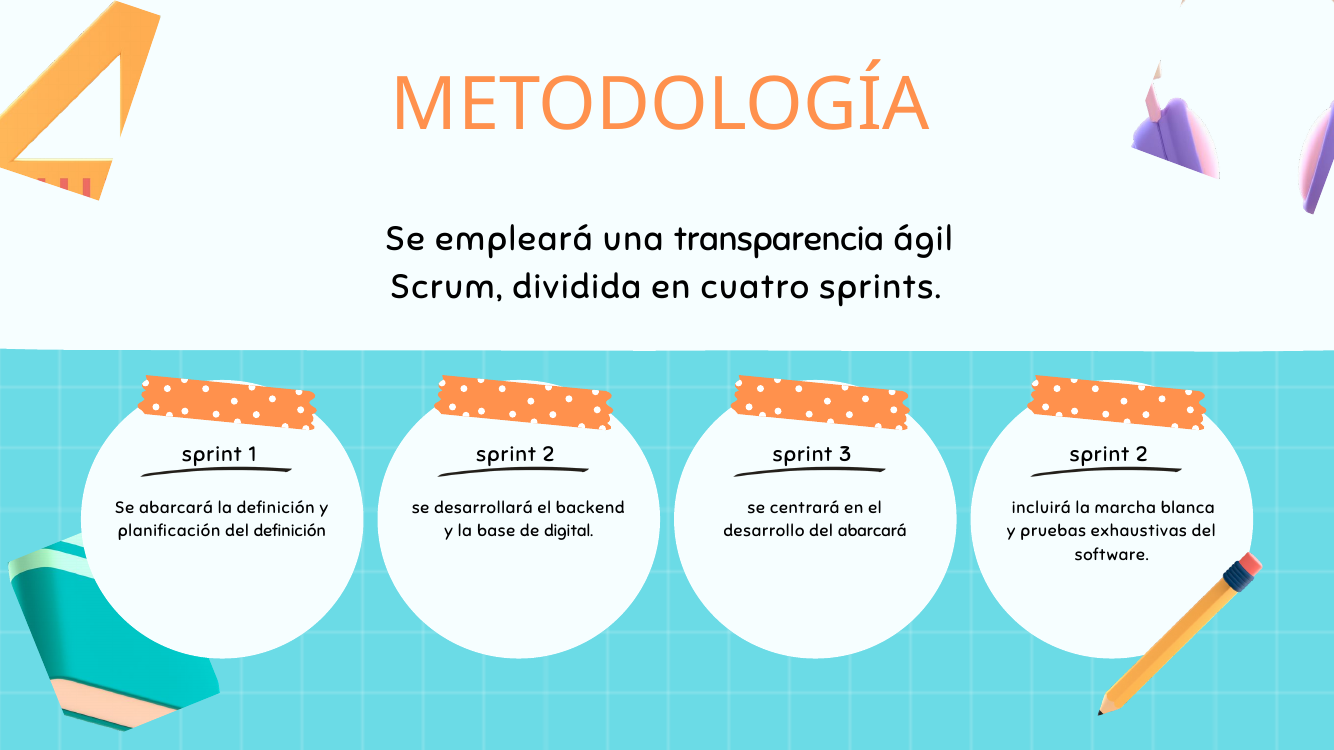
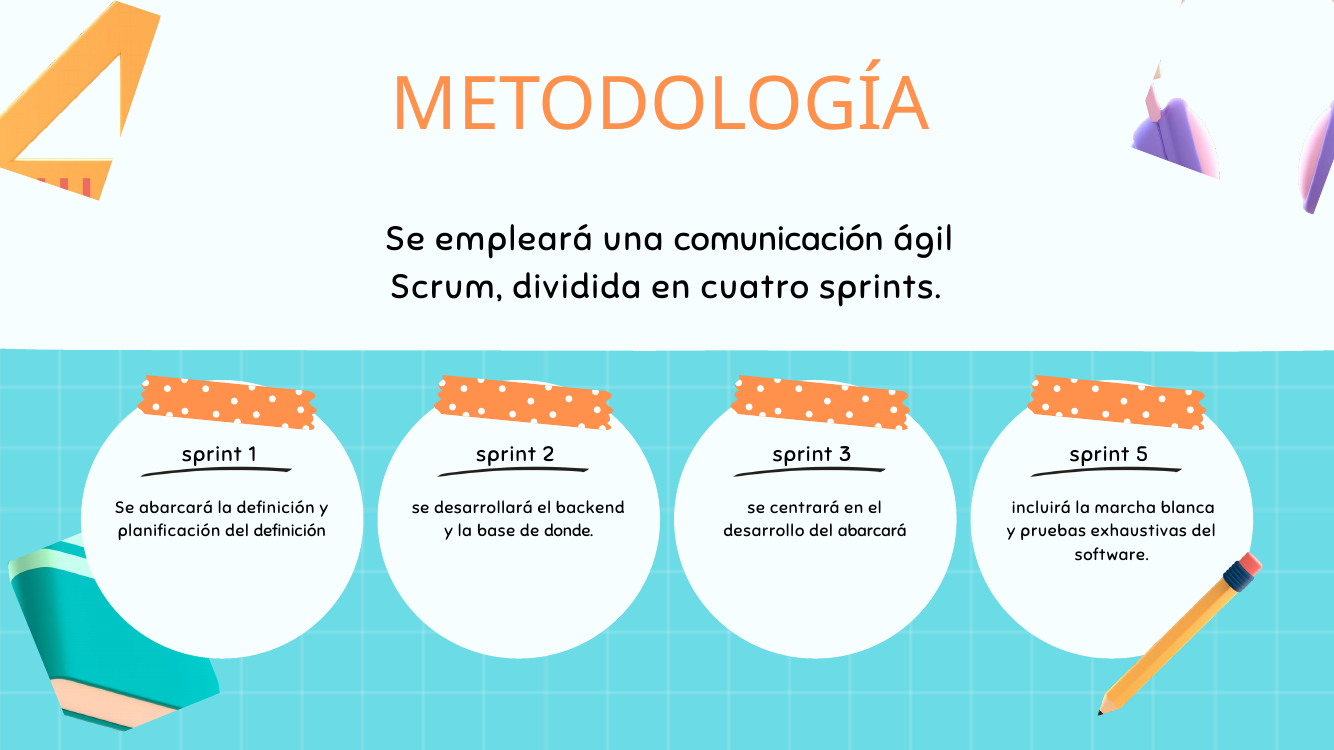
transparencia: transparencia -> comunicación
3 sprint 2: 2 -> 5
digital: digital -> donde
